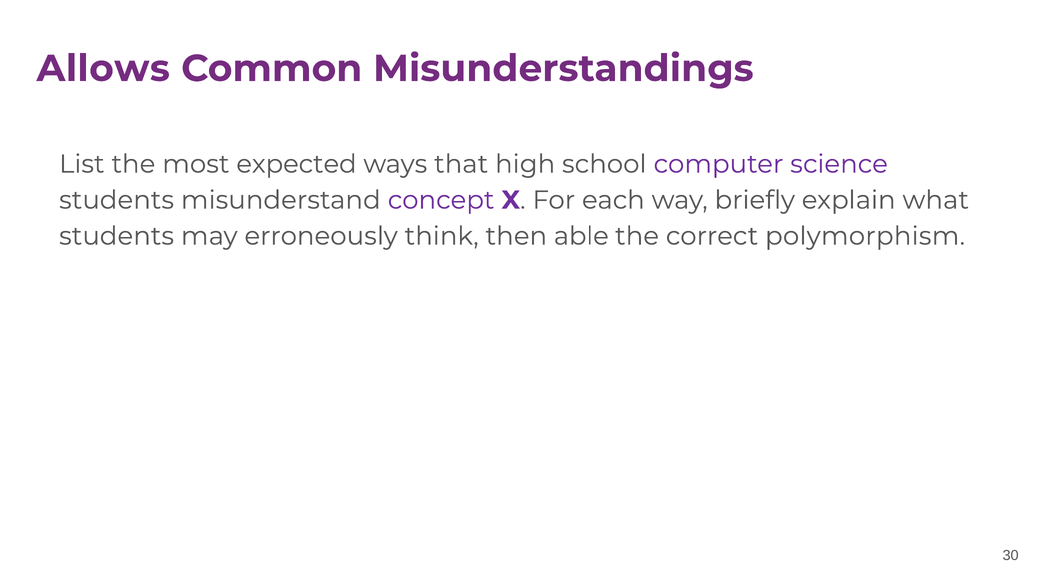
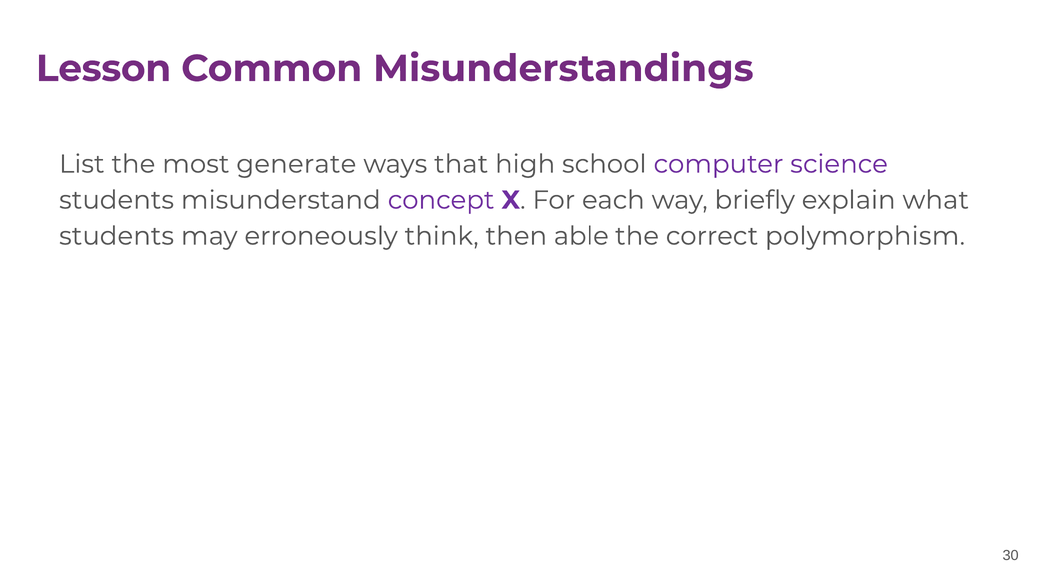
Allows: Allows -> Lesson
expected: expected -> generate
